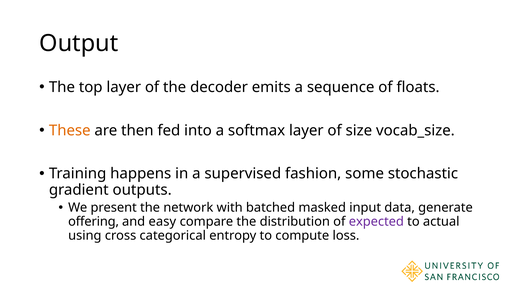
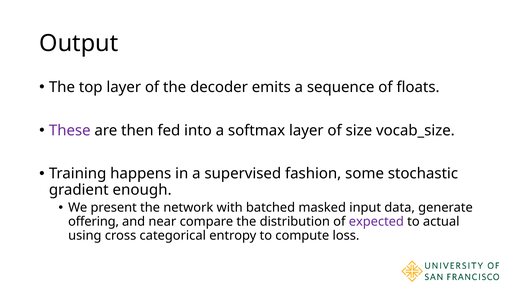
These colour: orange -> purple
outputs: outputs -> enough
easy: easy -> near
